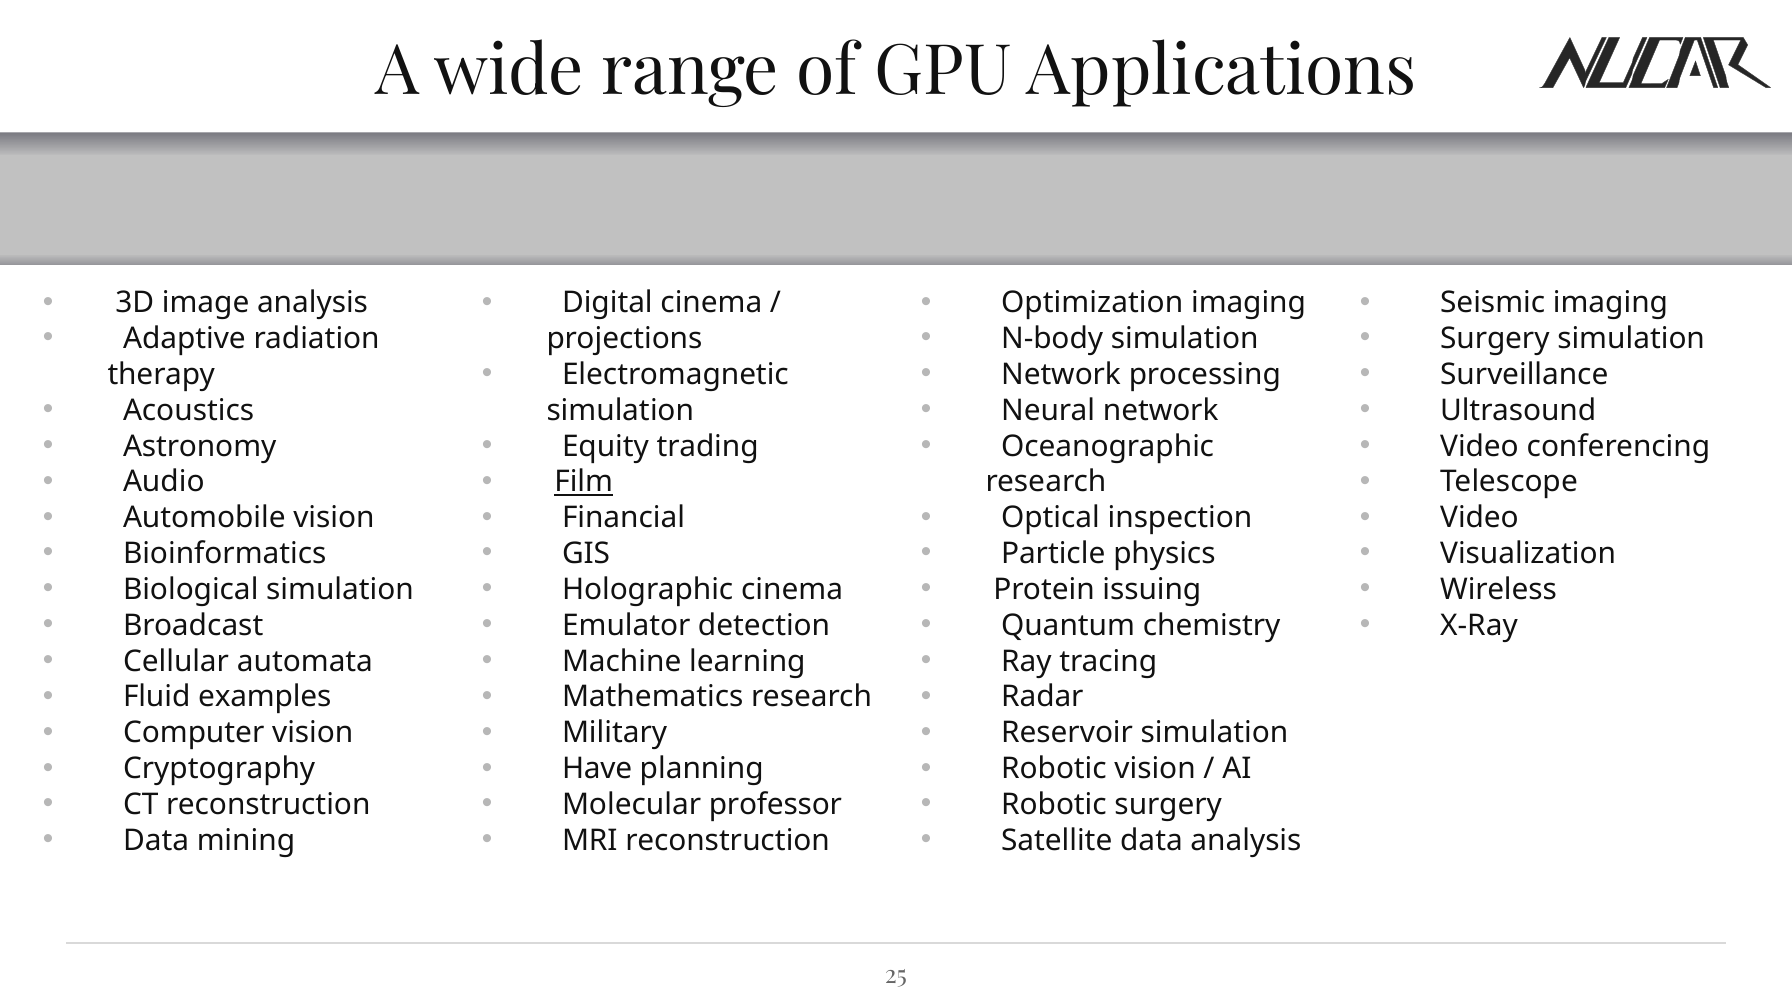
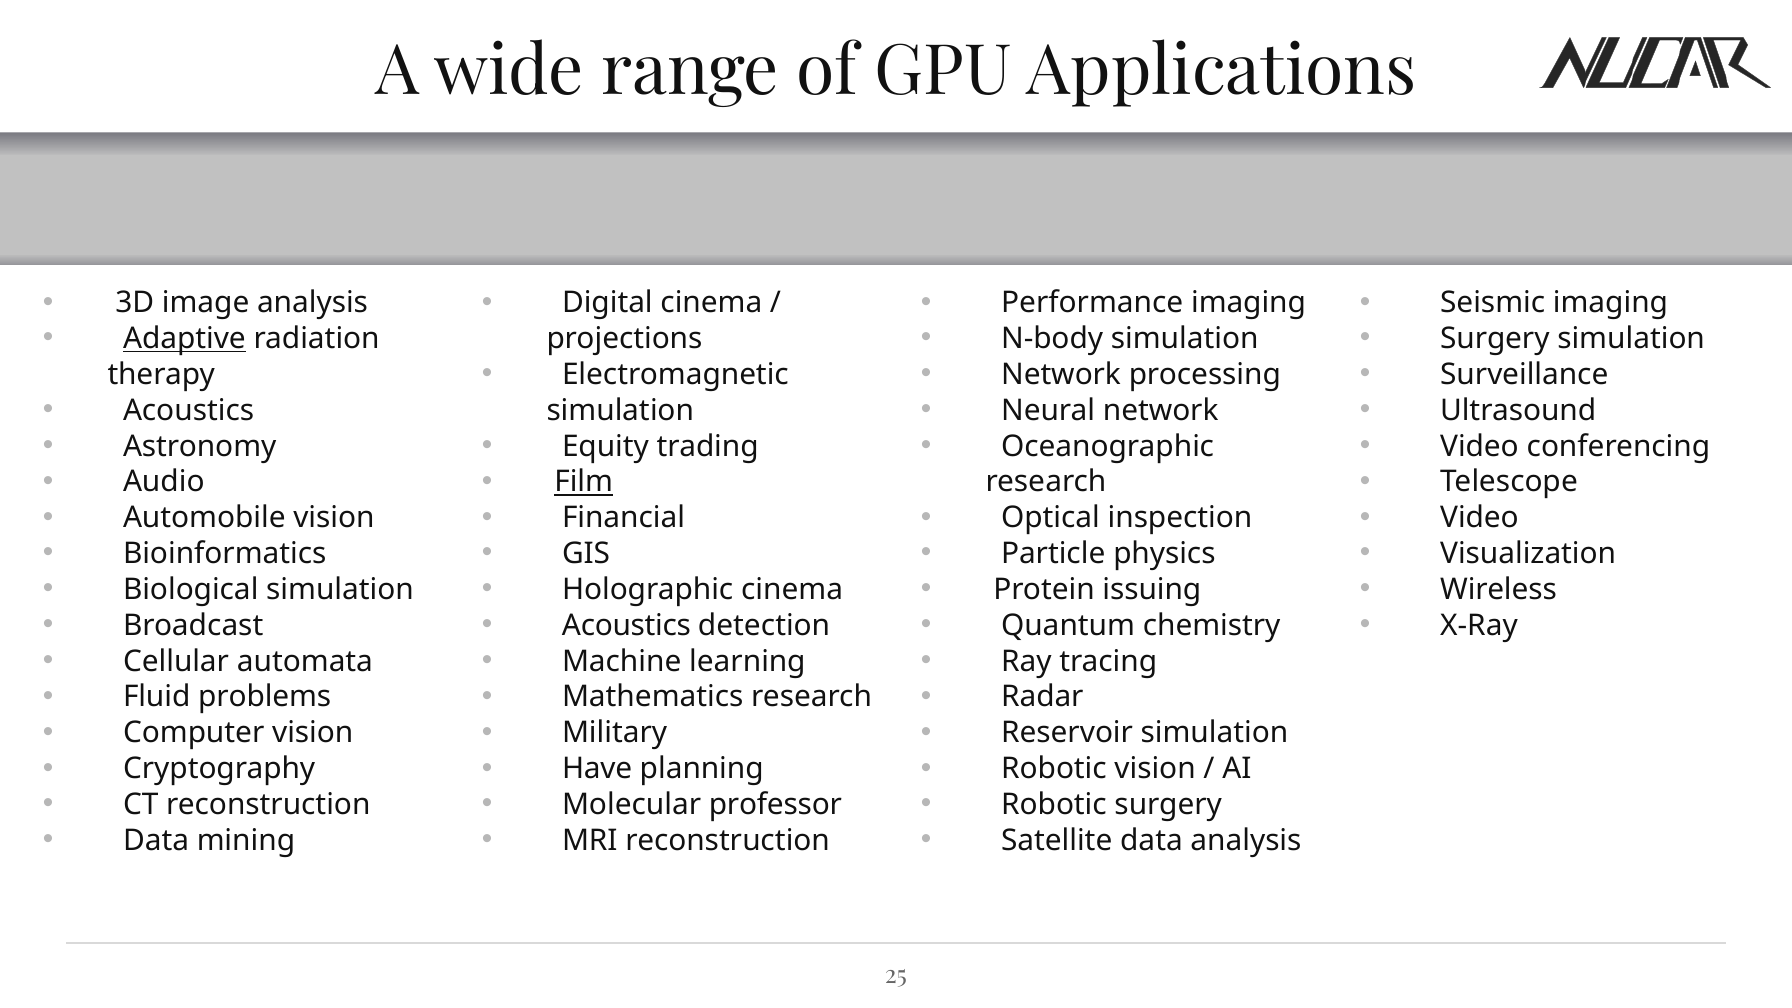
Optimization: Optimization -> Performance
Adaptive underline: none -> present
Emulator at (626, 625): Emulator -> Acoustics
examples: examples -> problems
